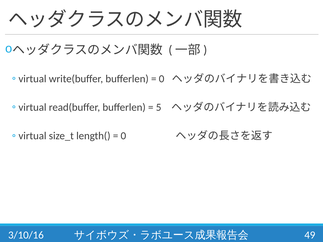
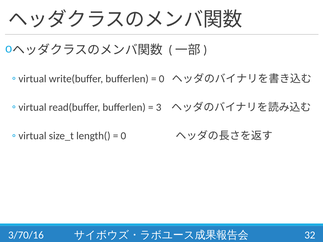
5: 5 -> 3
3/10/16: 3/10/16 -> 3/70/16
49: 49 -> 32
